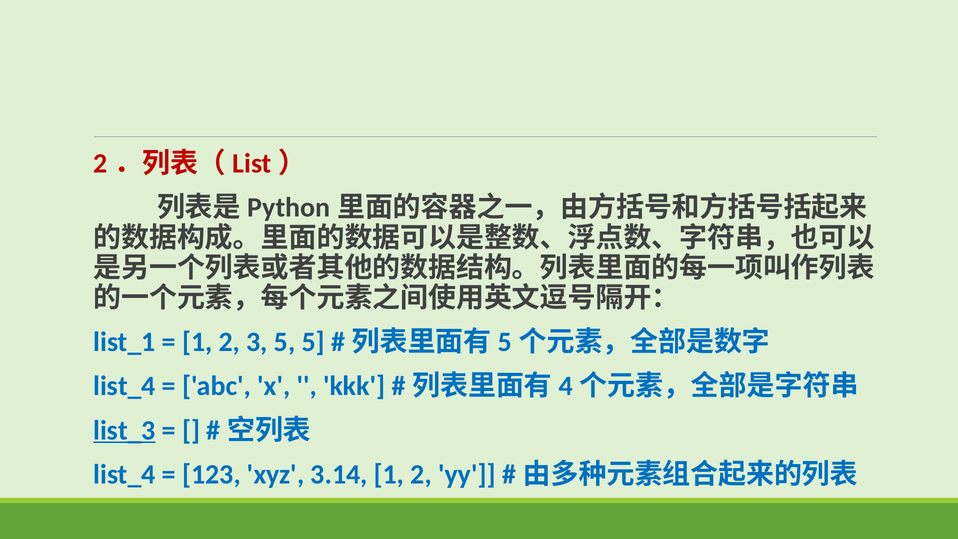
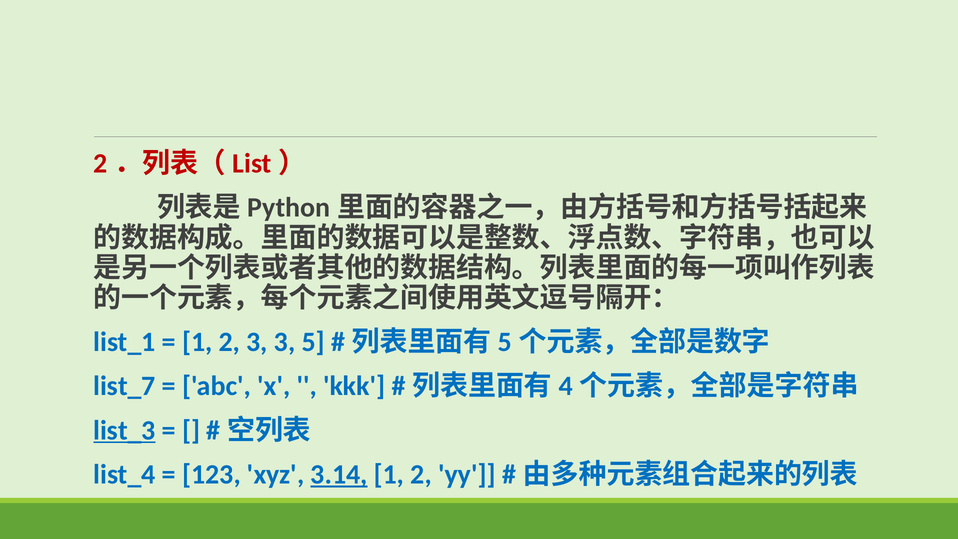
3 5: 5 -> 3
list_4 at (125, 386): list_4 -> list_7
3.14 underline: none -> present
